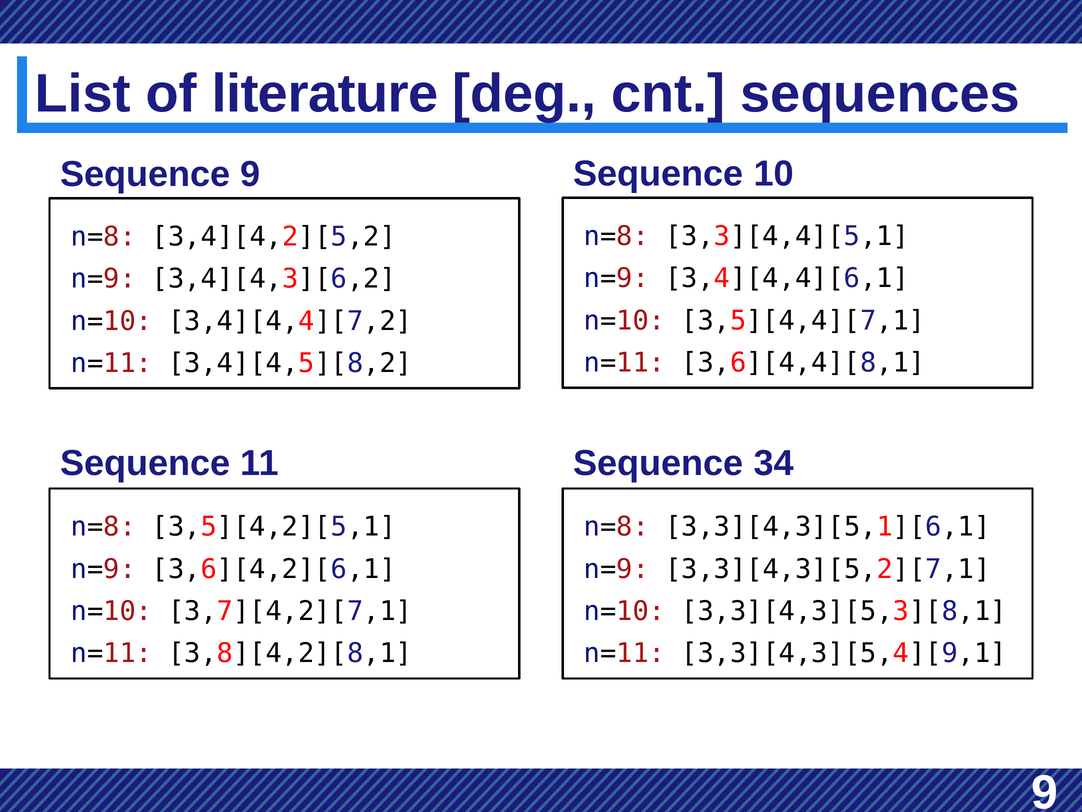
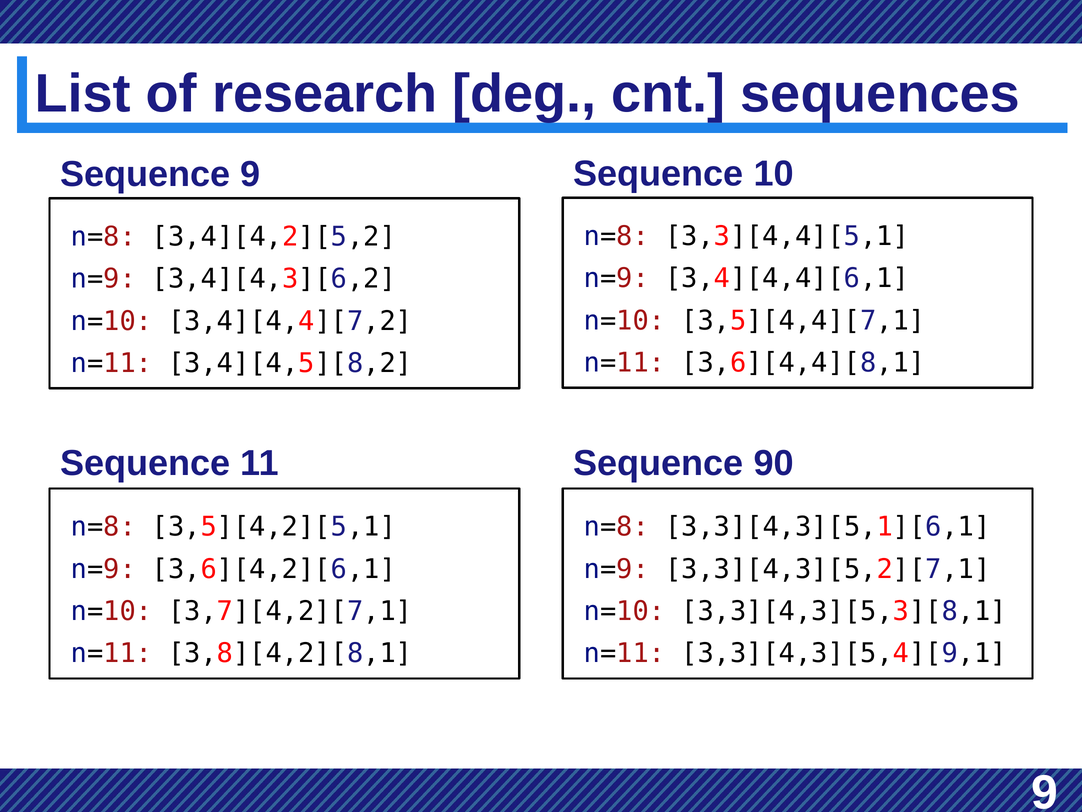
literature: literature -> research
34: 34 -> 90
